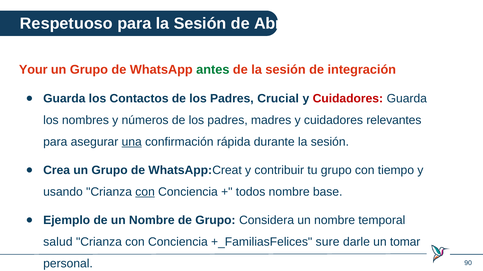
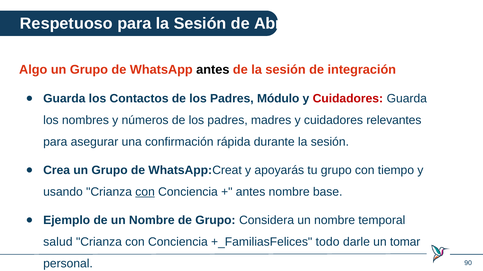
Your: Your -> Algo
antes at (213, 70) colour: green -> black
Crucial: Crucial -> Módulo
una underline: present -> none
contribuir: contribuir -> apoyarás
todos at (251, 192): todos -> antes
sure: sure -> todo
